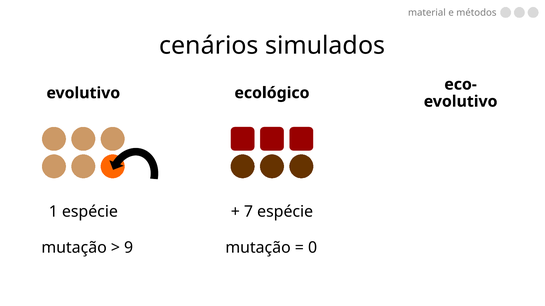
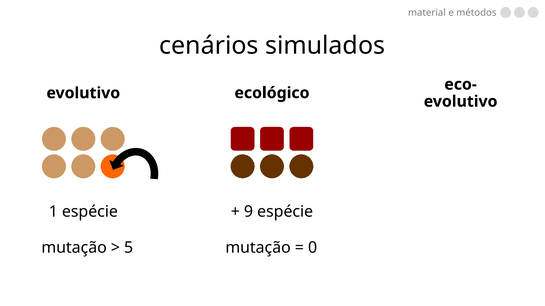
7: 7 -> 9
9: 9 -> 5
